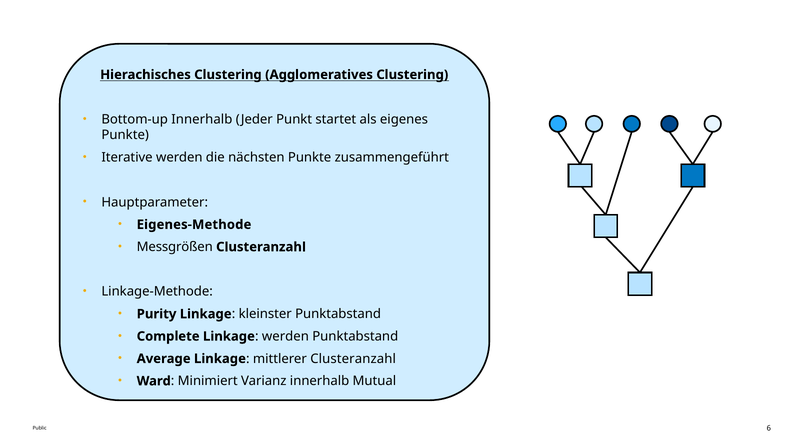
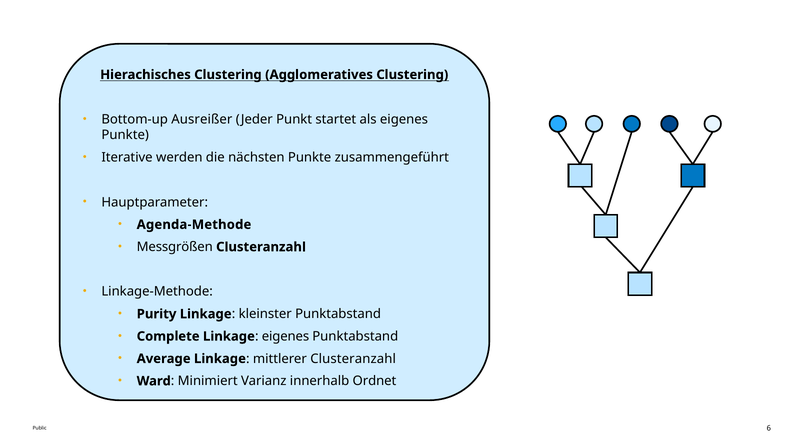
Bottom-up Innerhalb: Innerhalb -> Ausreißer
Eigenes-Methode: Eigenes-Methode -> Agenda-Methode
Linkage werden: werden -> eigenes
Mutual: Mutual -> Ordnet
